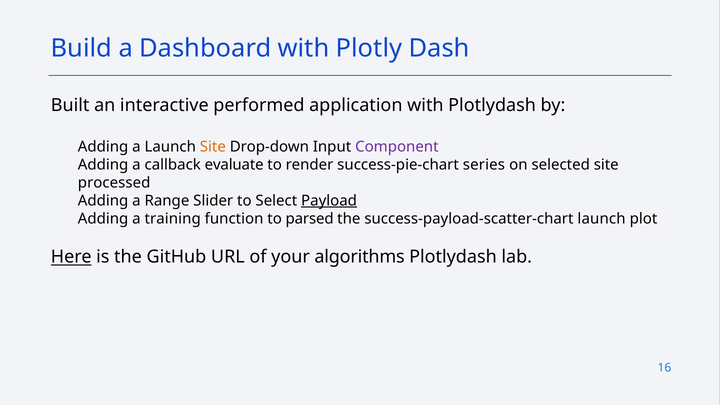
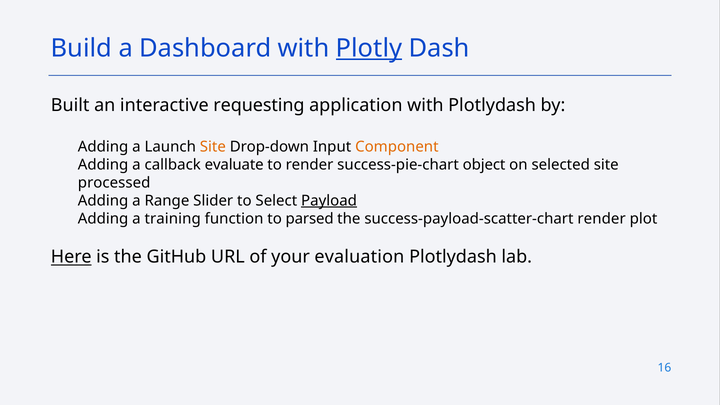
Plotly underline: none -> present
performed: performed -> requesting
Component colour: purple -> orange
series: series -> object
success-payload-scatter-chart launch: launch -> render
algorithms: algorithms -> evaluation
